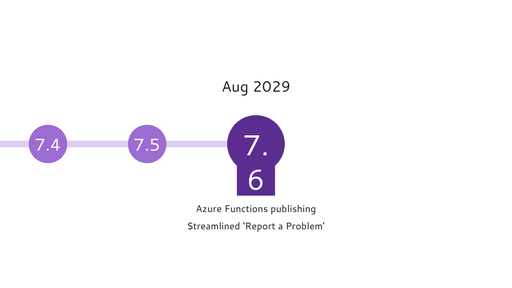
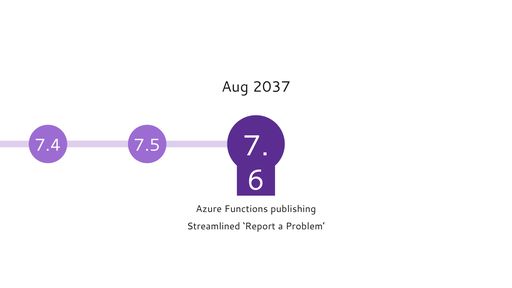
2029: 2029 -> 2037
